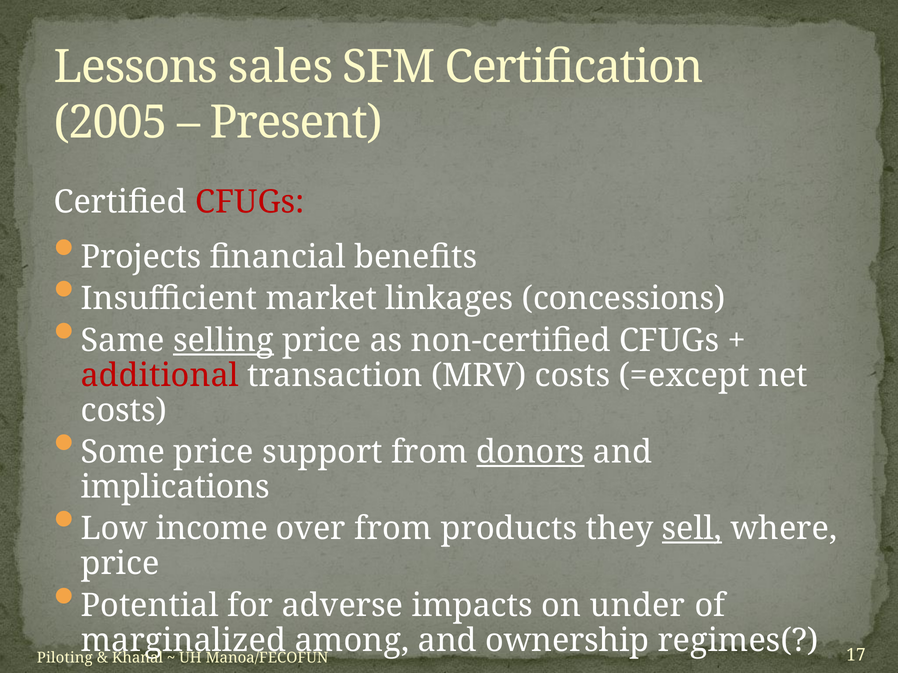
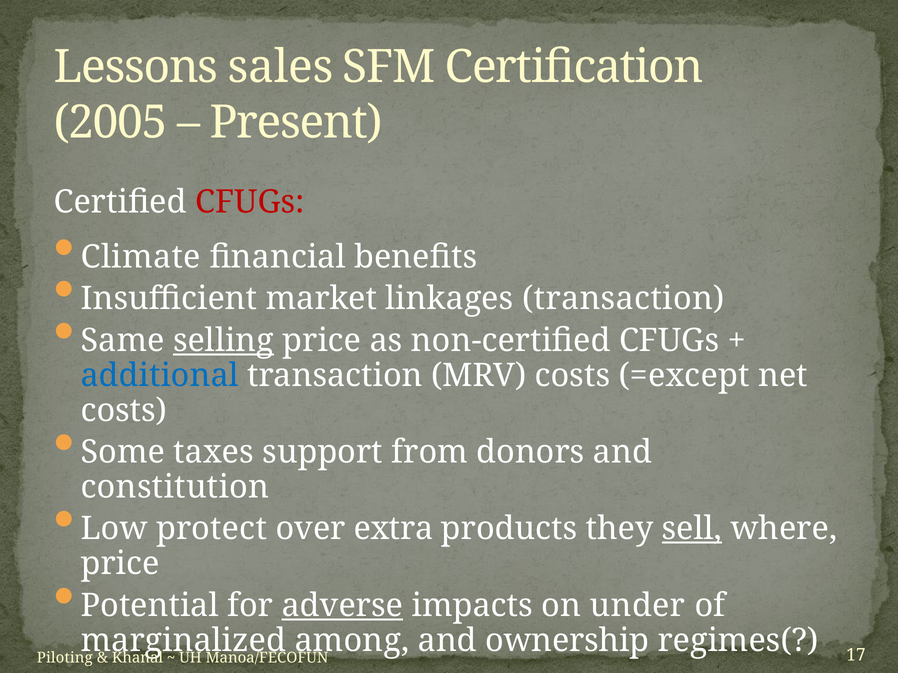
Projects: Projects -> Climate
linkages concessions: concessions -> transaction
additional colour: red -> blue
Some price: price -> taxes
donors underline: present -> none
implications: implications -> constitution
income: income -> protect
over from: from -> extra
adverse underline: none -> present
